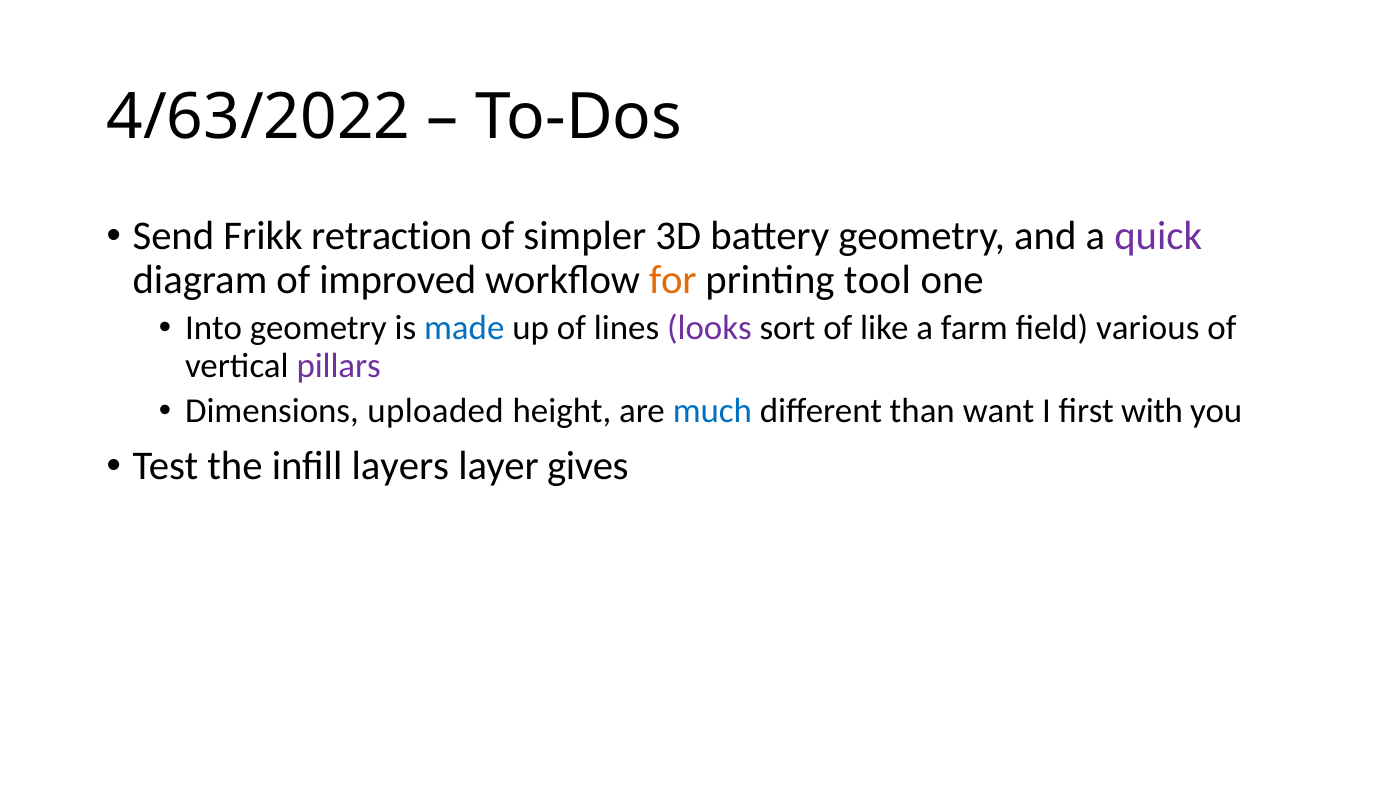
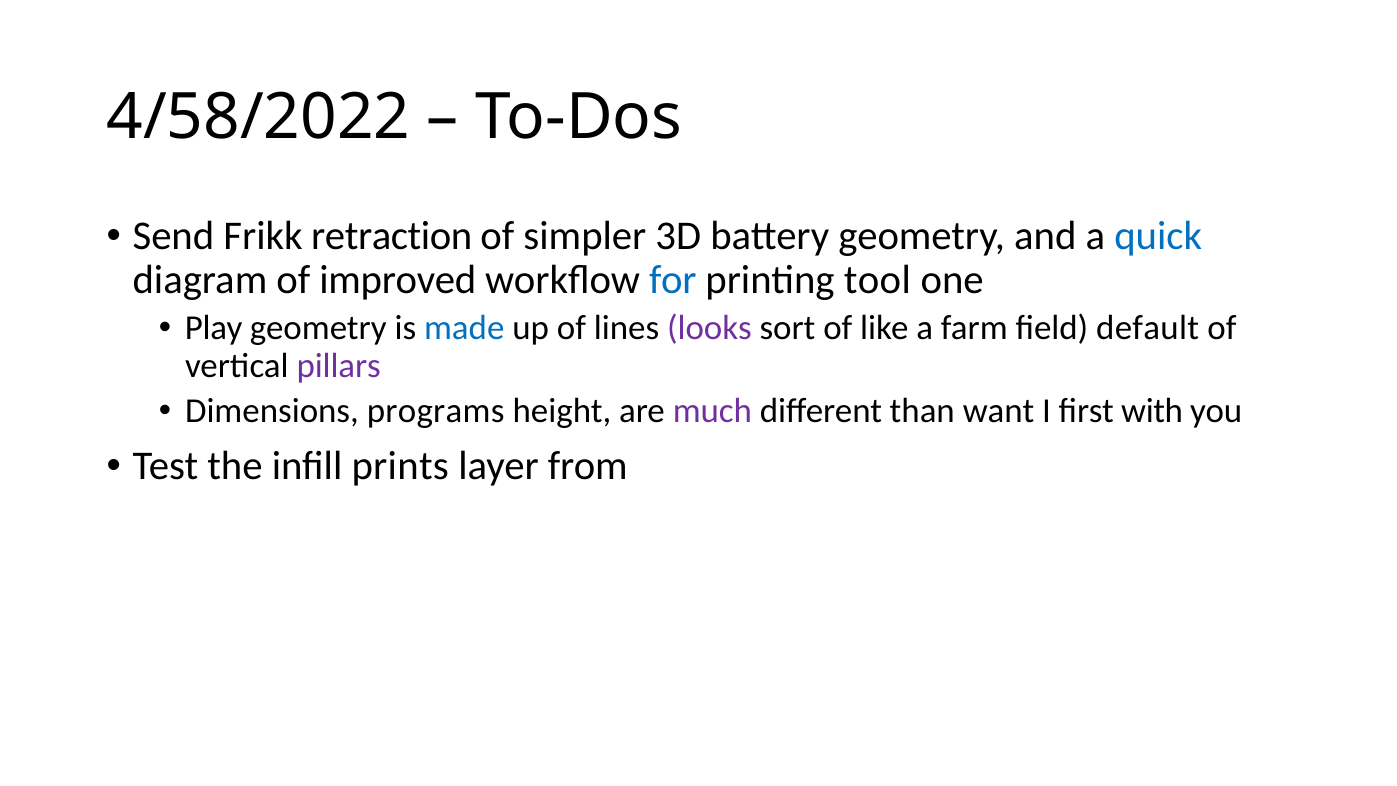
4/63/2022: 4/63/2022 -> 4/58/2022
quick colour: purple -> blue
for colour: orange -> blue
Into: Into -> Play
various: various -> default
uploaded: uploaded -> programs
much colour: blue -> purple
layers: layers -> prints
gives: gives -> from
